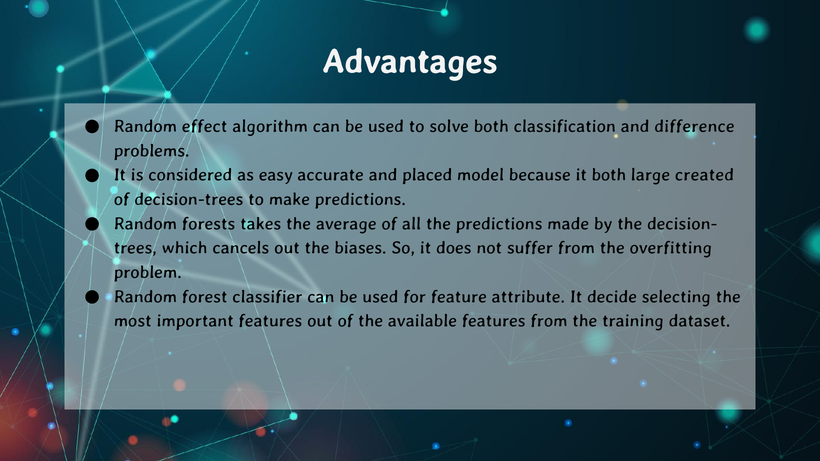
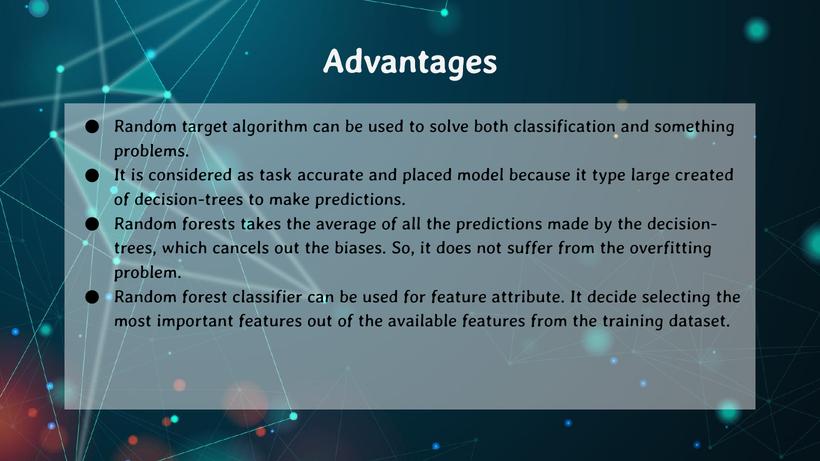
effect: effect -> target
difference: difference -> something
easy: easy -> task
it both: both -> type
